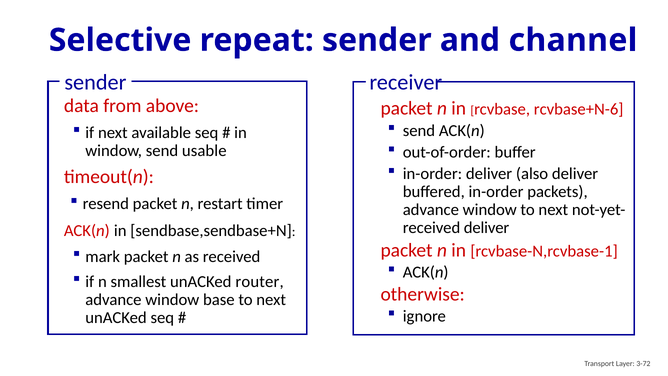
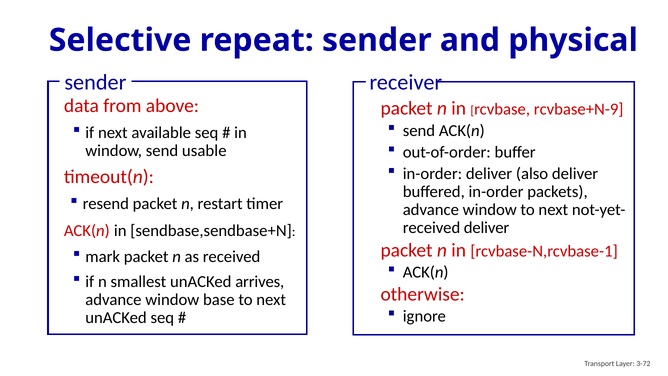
channel: channel -> physical
rcvbase+N-6: rcvbase+N-6 -> rcvbase+N-9
router: router -> arrives
